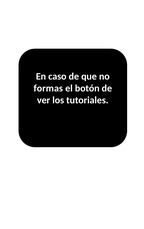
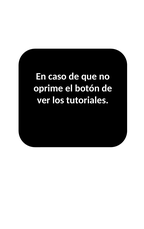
formas: formas -> oprime
